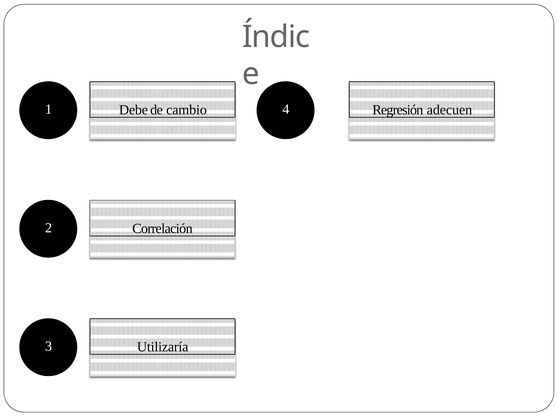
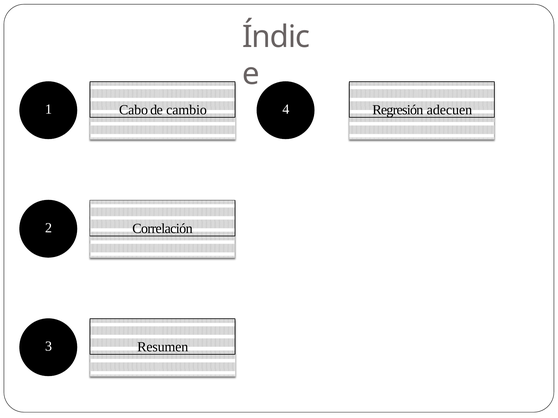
Debe: Debe -> Cabo
Utilizaría: Utilizaría -> Resumen
